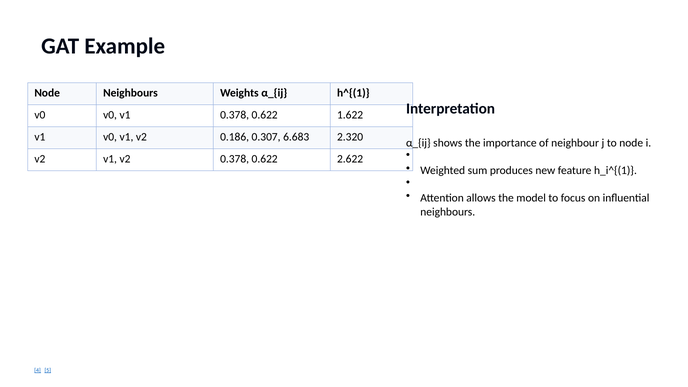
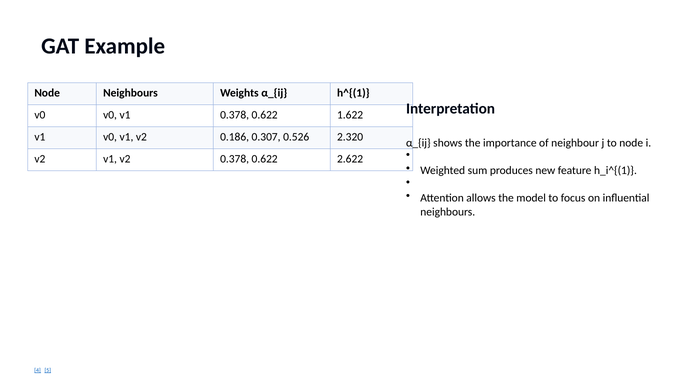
6.683: 6.683 -> 0.526
